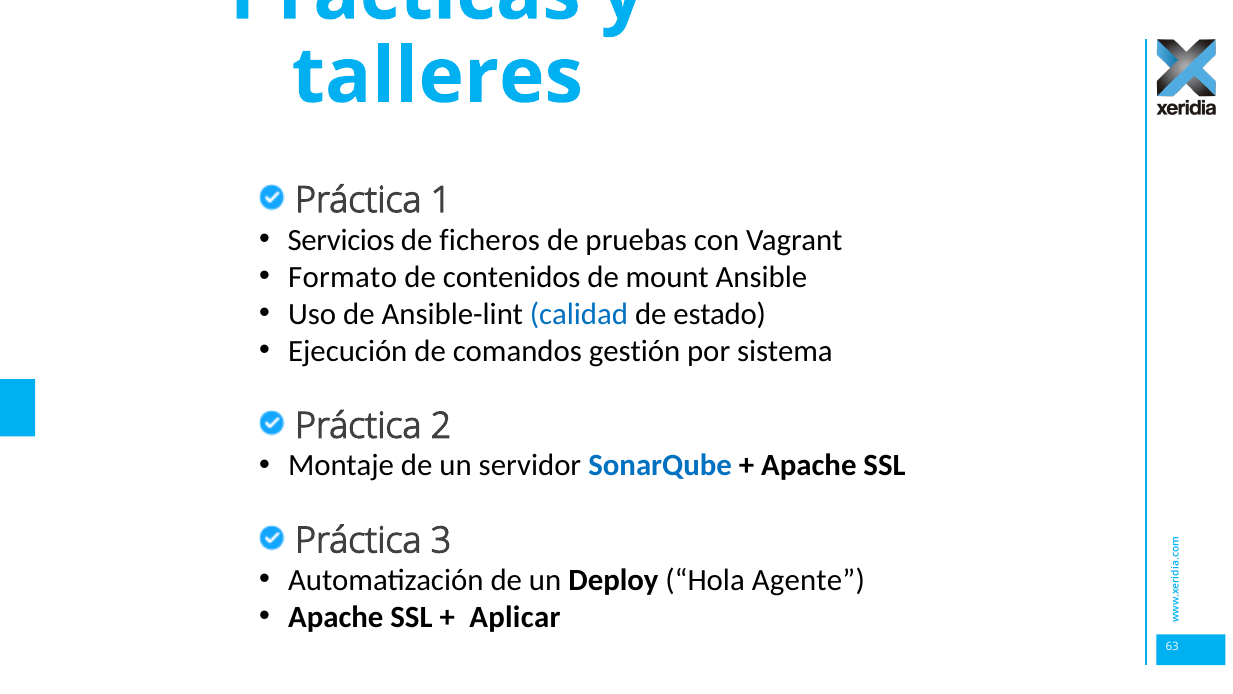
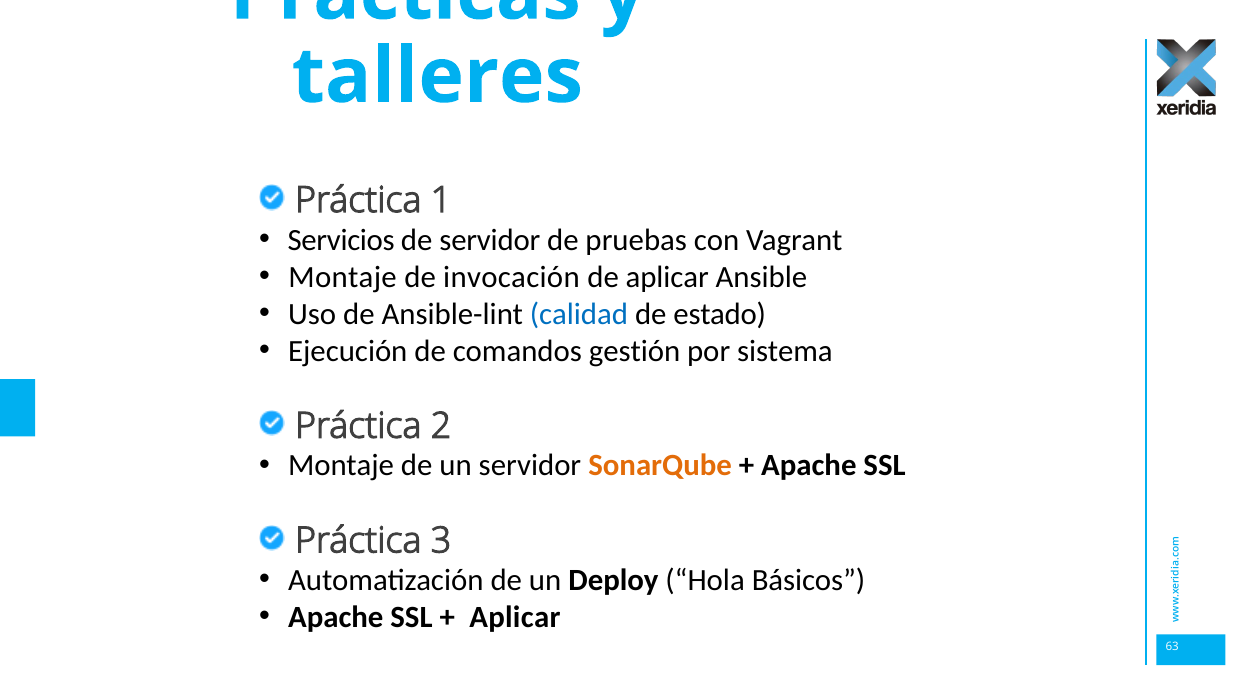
de ficheros: ficheros -> servidor
Formato at (343, 277): Formato -> Montaje
contenidos: contenidos -> invocación
de mount: mount -> aplicar
SonarQube colour: blue -> orange
Agente: Agente -> Básicos
